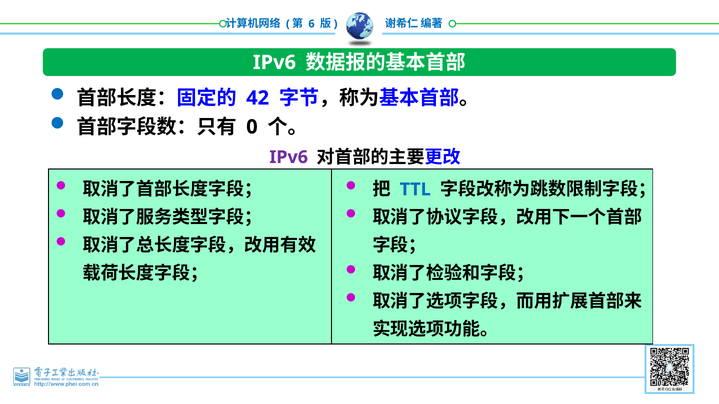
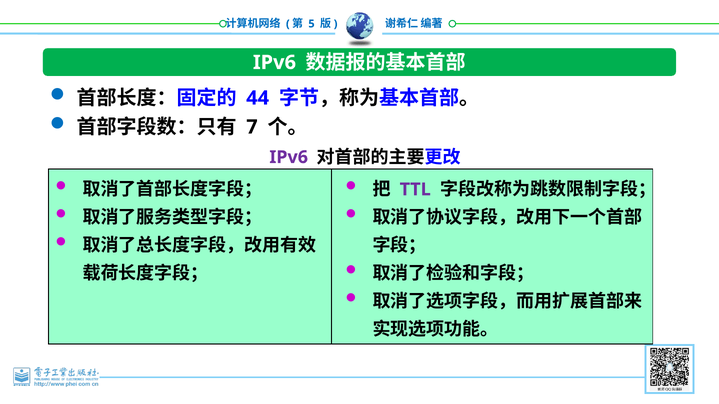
6: 6 -> 5
42: 42 -> 44
0: 0 -> 7
TTL colour: blue -> purple
